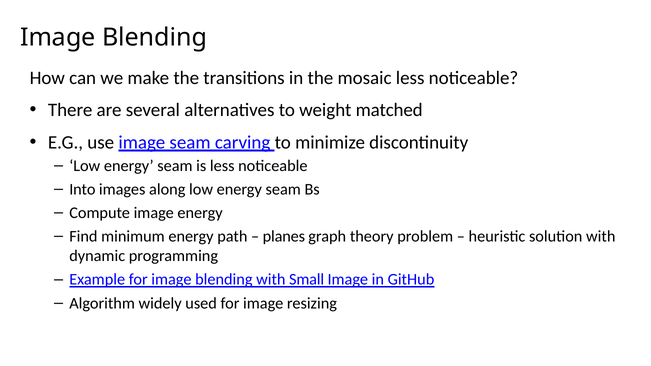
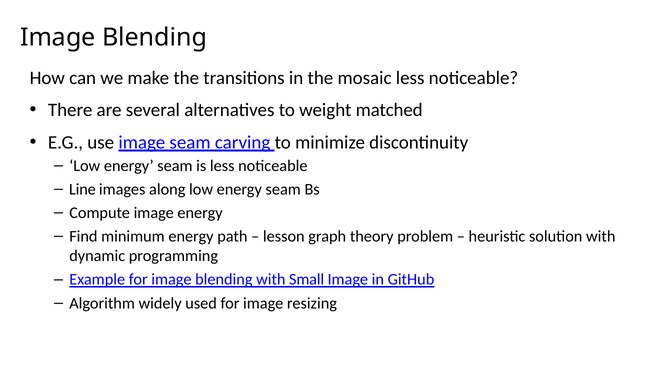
Into: Into -> Line
planes: planes -> lesson
